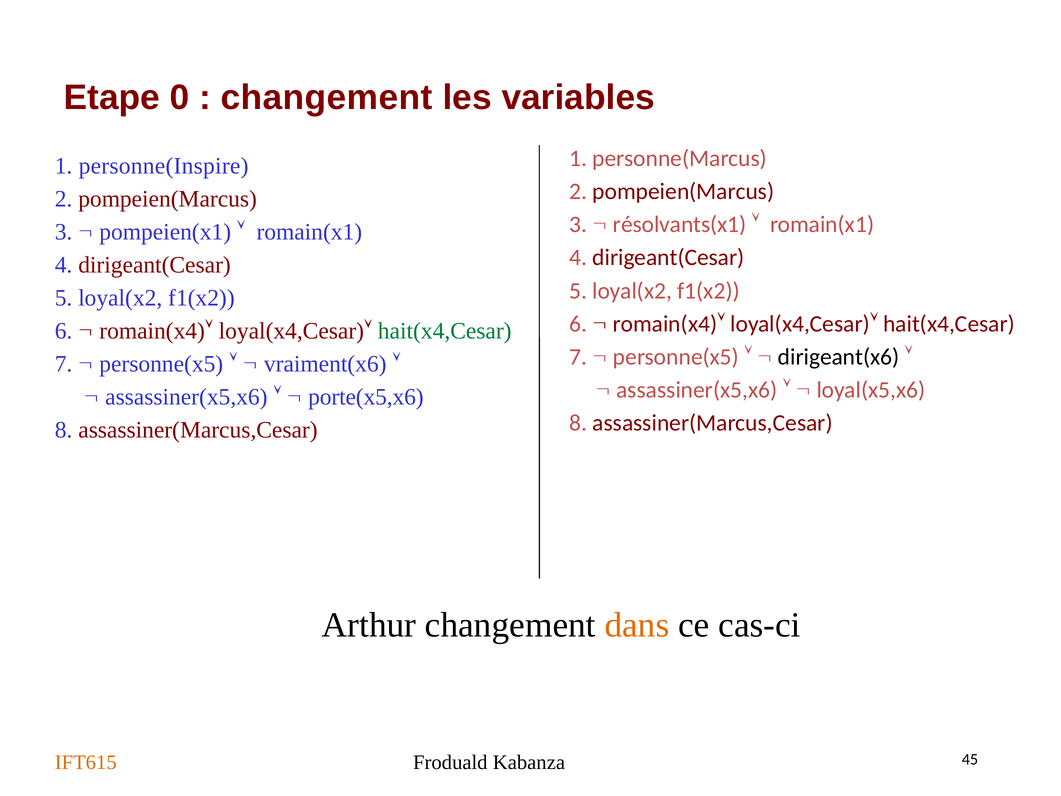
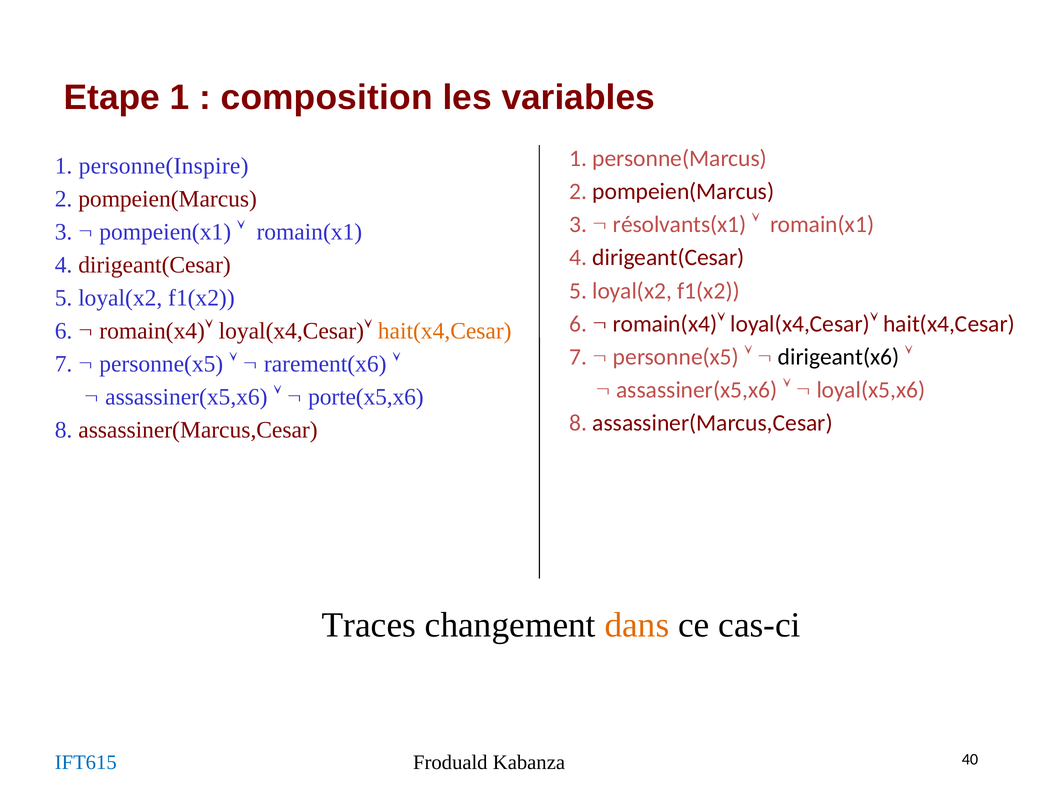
Etape 0: 0 -> 1
changement at (327, 98): changement -> composition
hait(x4,Cesar at (445, 331) colour: green -> orange
vraiment(x6: vraiment(x6 -> rarement(x6
Arthur: Arthur -> Traces
IFT615 colour: orange -> blue
45: 45 -> 40
